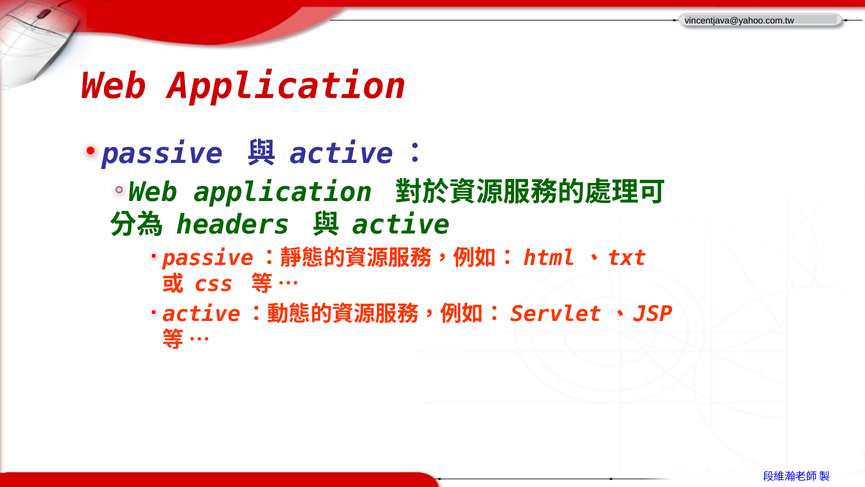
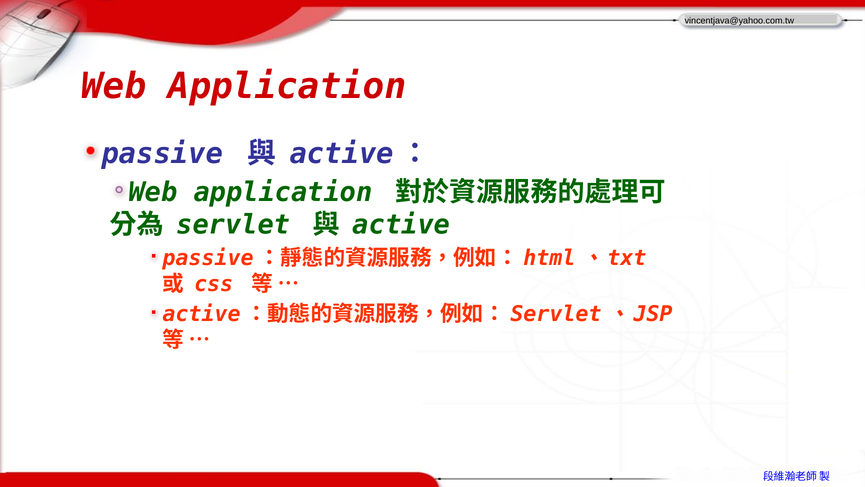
headers: headers -> servlet
